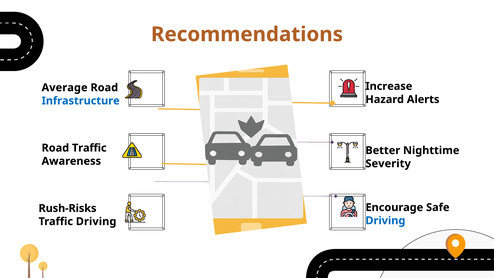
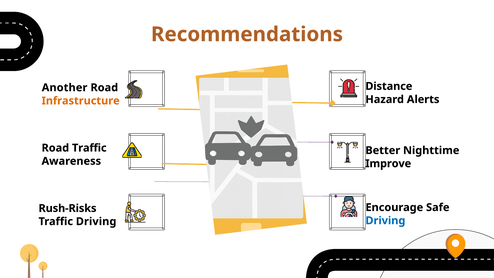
Increase: Increase -> Distance
Average: Average -> Another
Infrastructure colour: blue -> orange
Severity: Severity -> Improve
